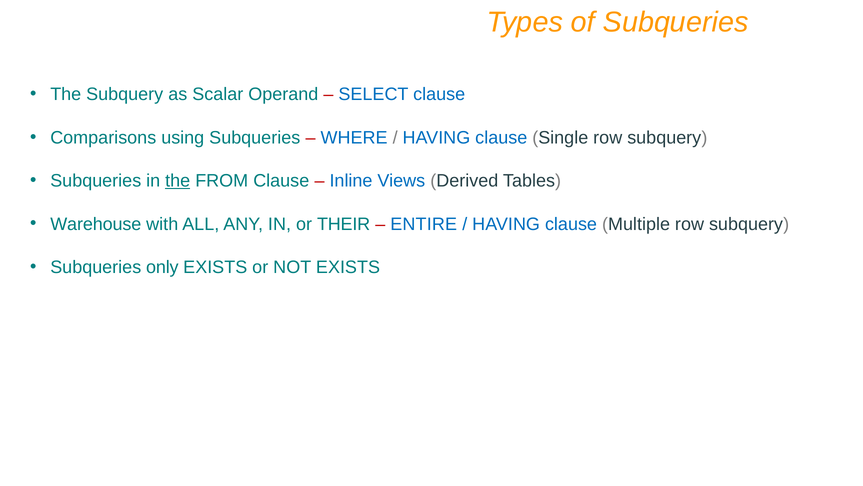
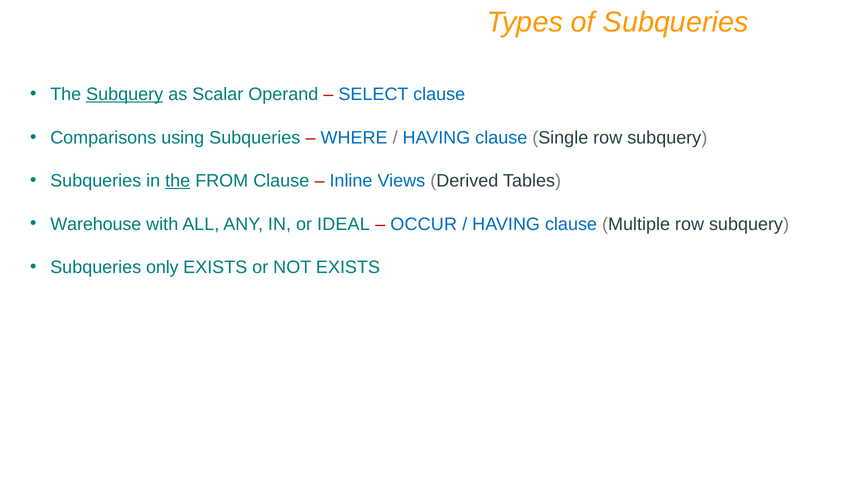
Subquery at (125, 94) underline: none -> present
THEIR: THEIR -> IDEAL
ENTIRE: ENTIRE -> OCCUR
